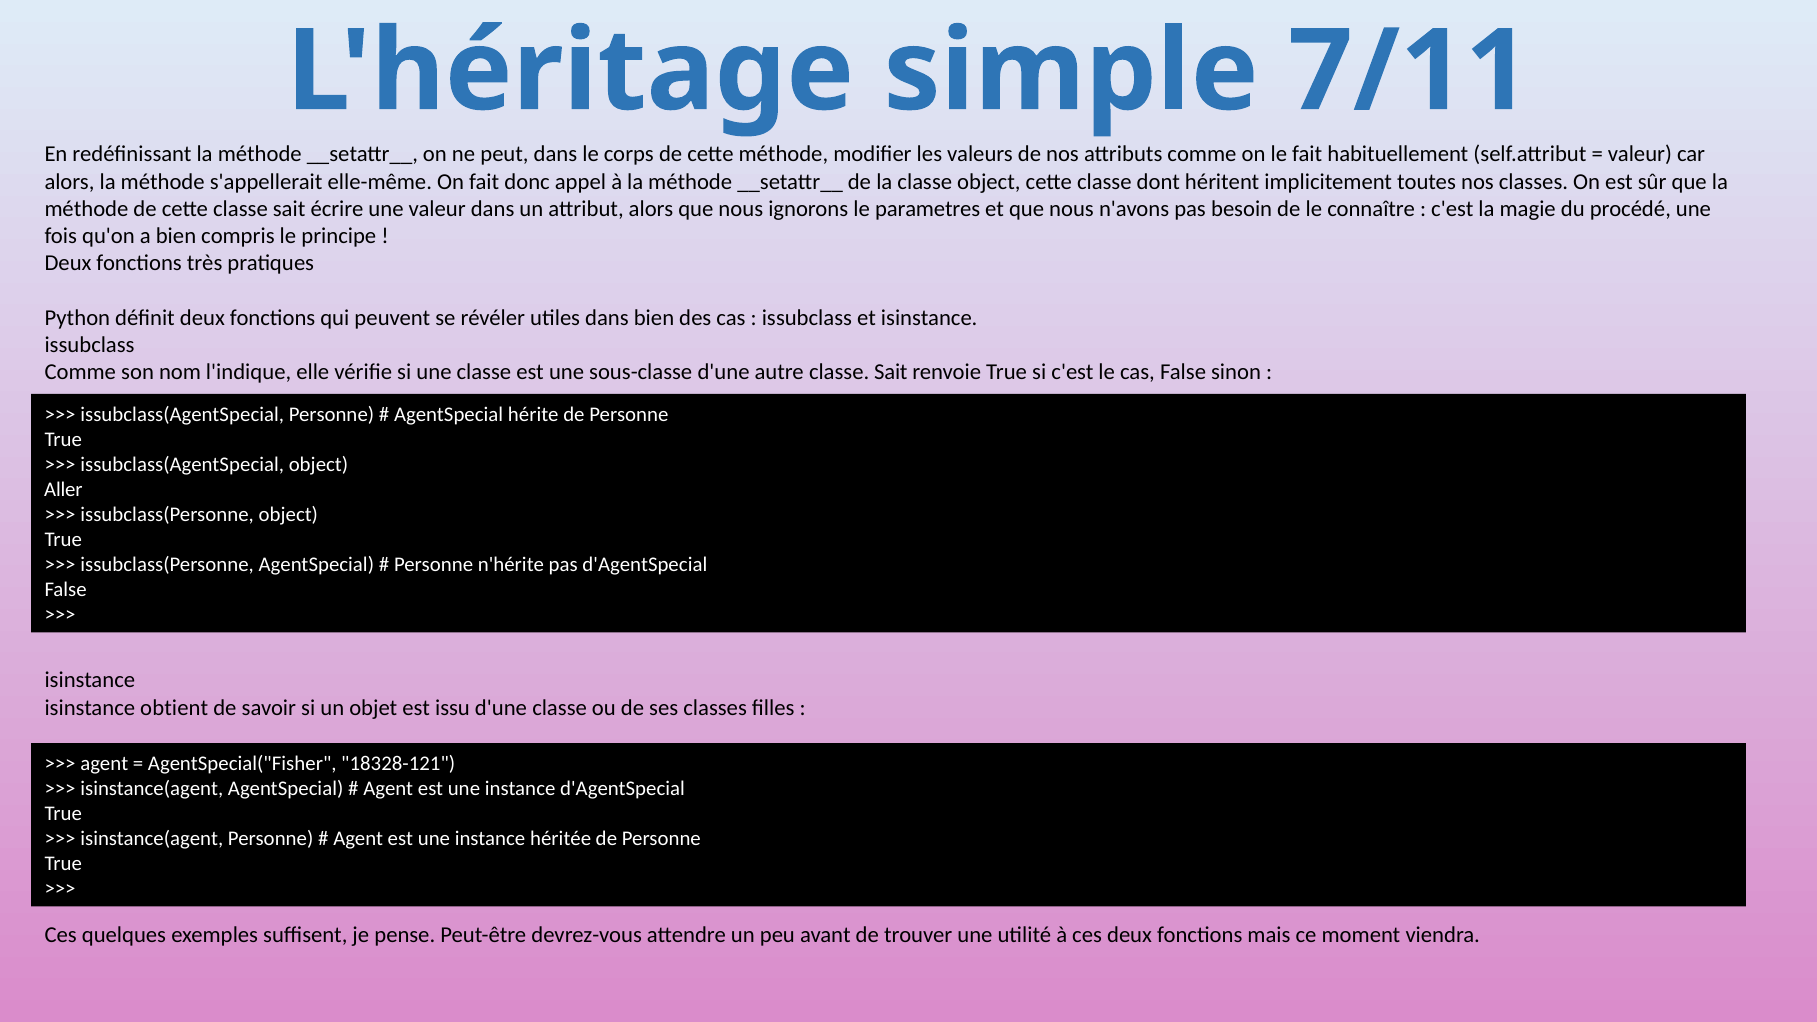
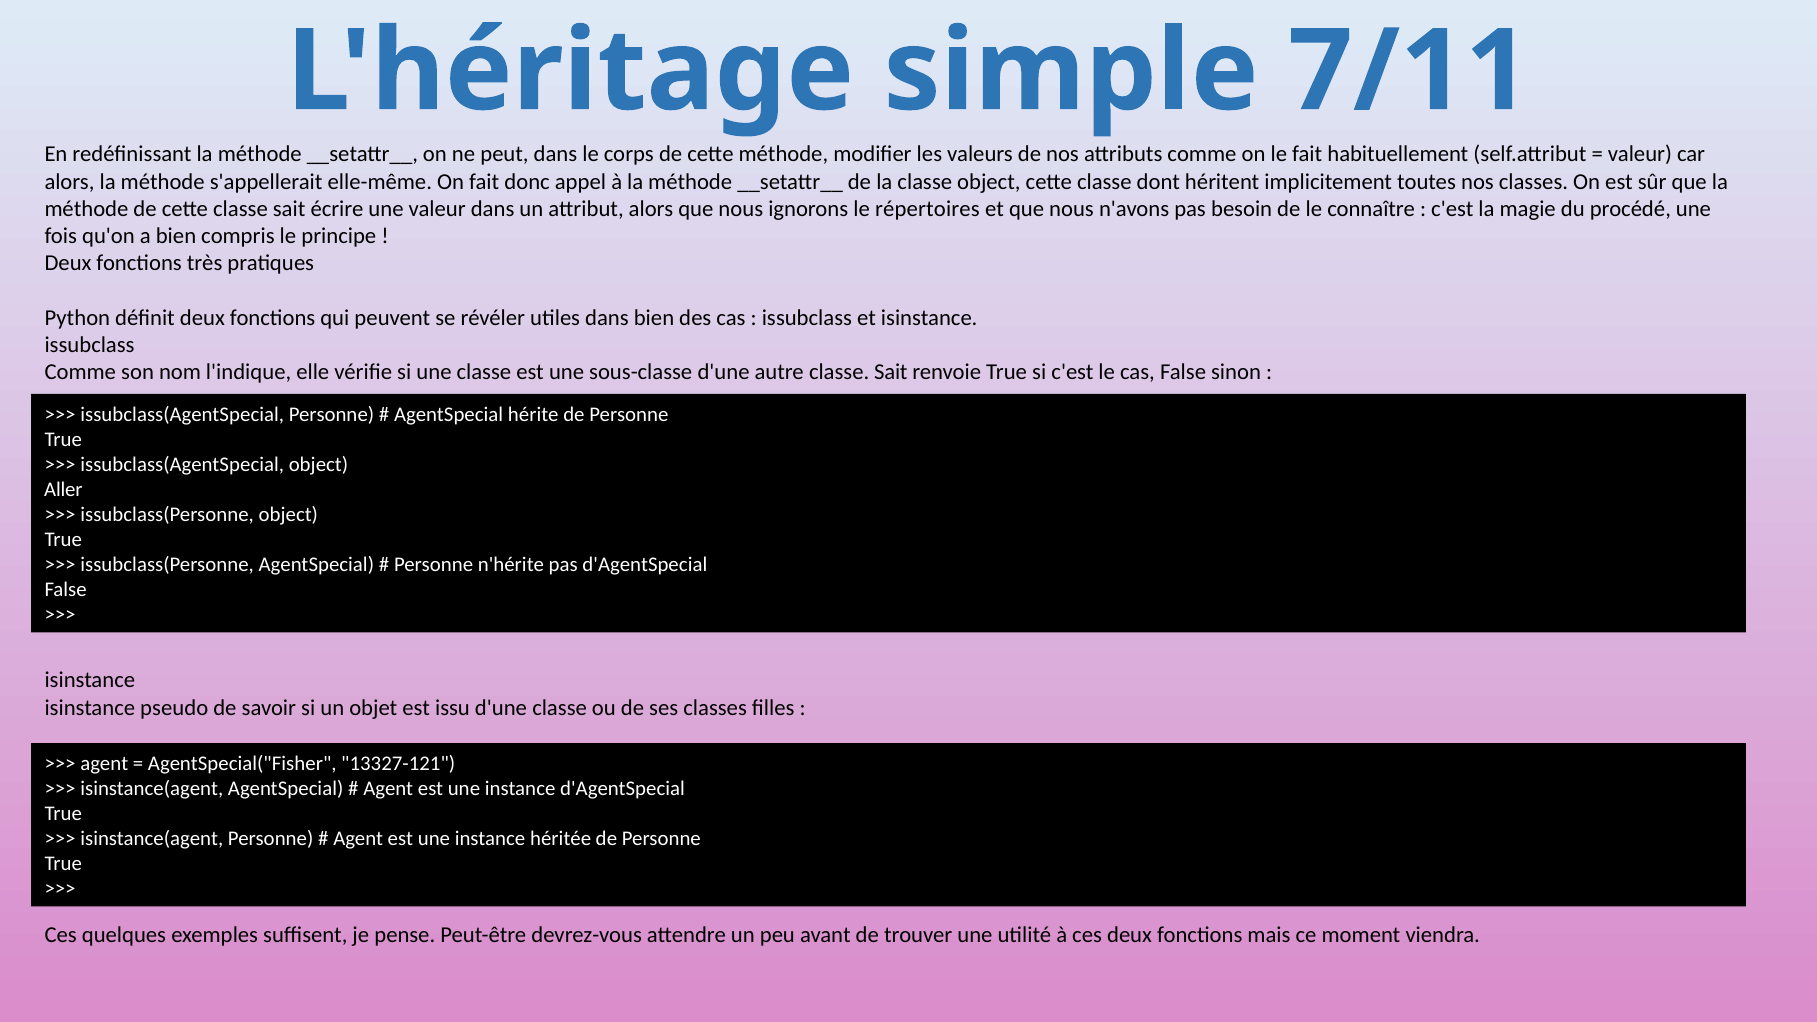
parametres: parametres -> répertoires
obtient: obtient -> pseudo
18328-121: 18328-121 -> 13327-121
